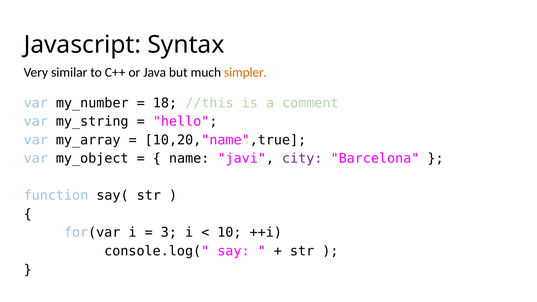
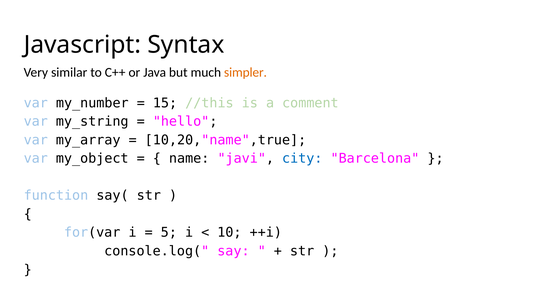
18: 18 -> 15
city colour: purple -> blue
3: 3 -> 5
